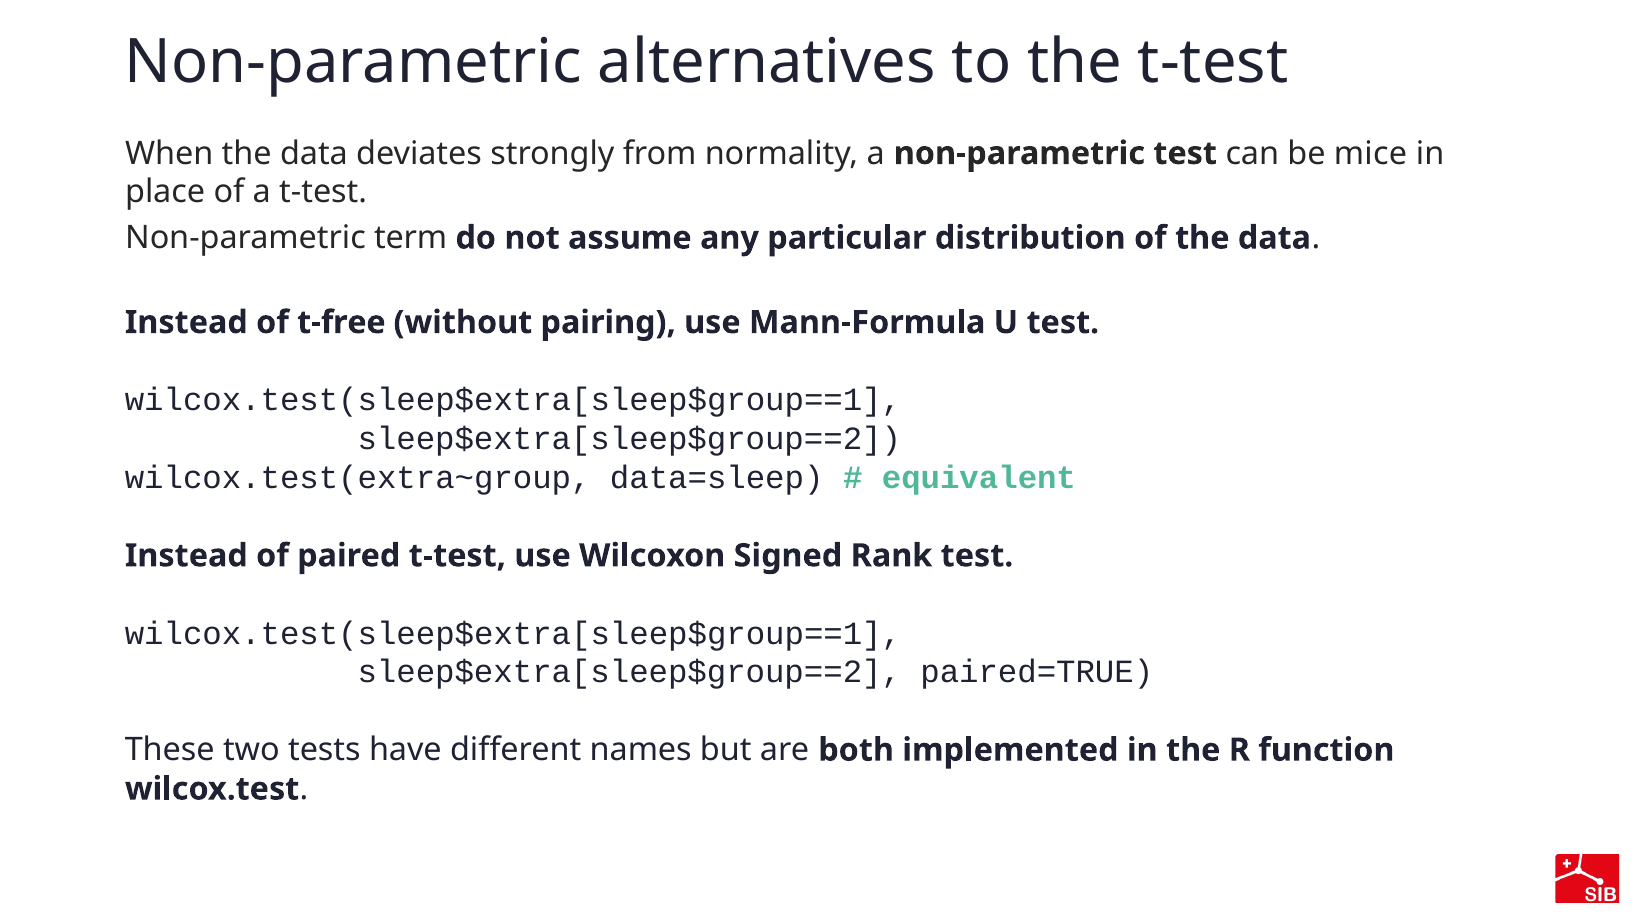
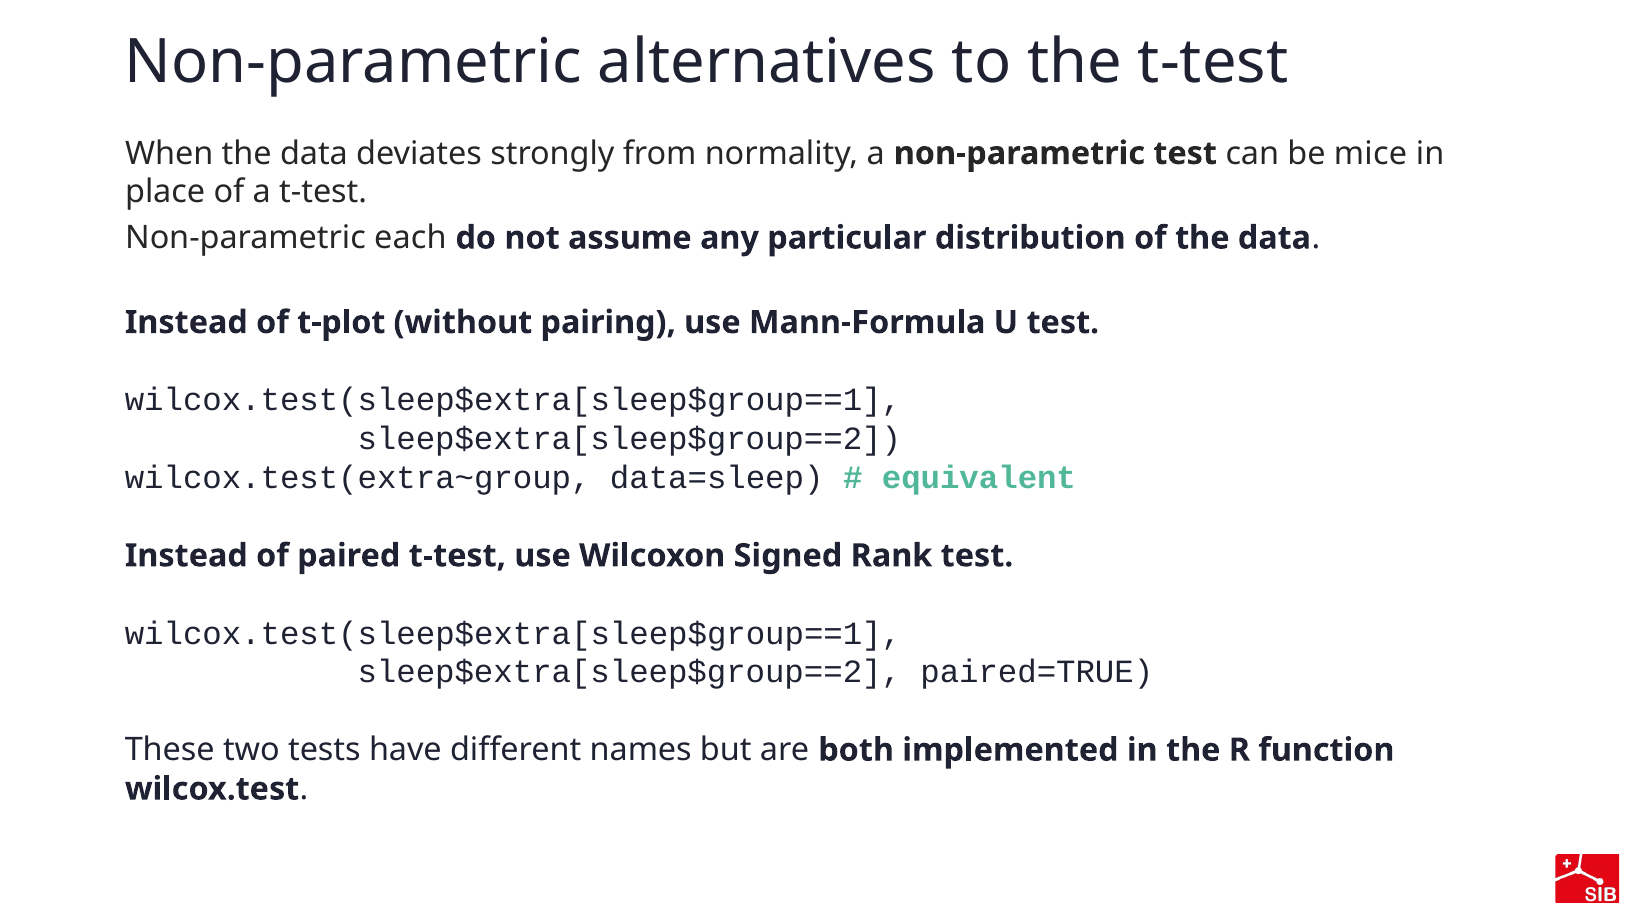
term: term -> each
t-free: t-free -> t-plot
